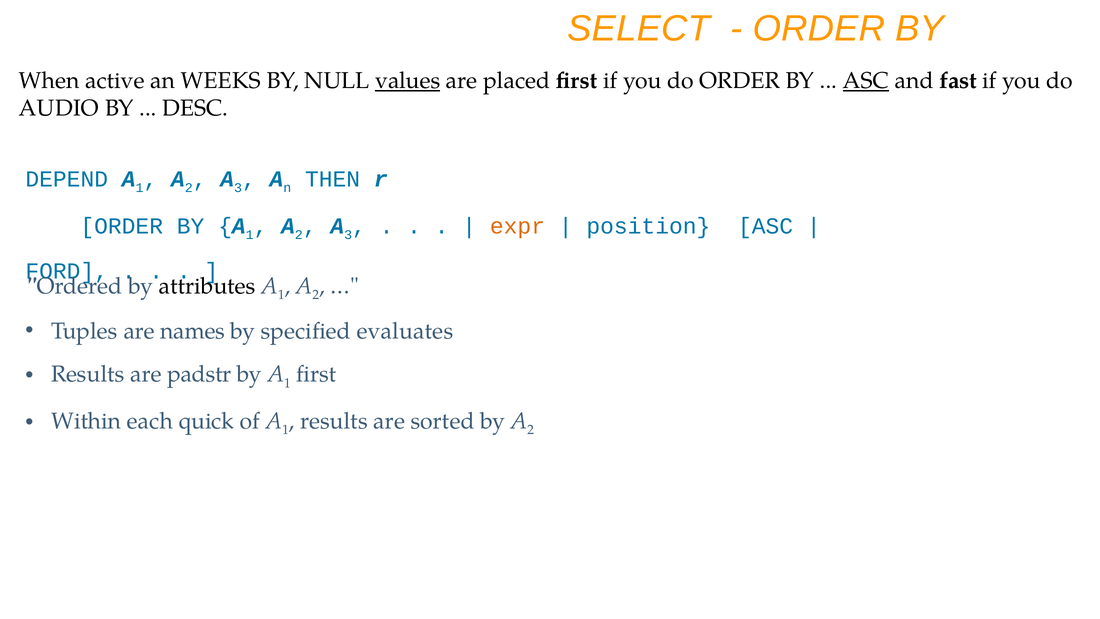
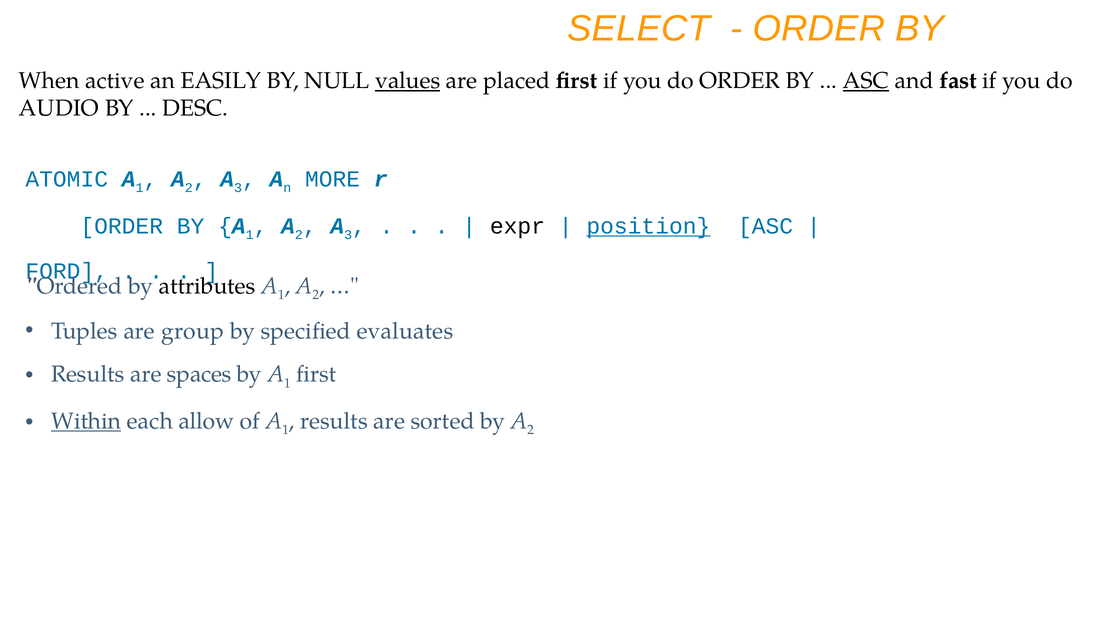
WEEKS: WEEKS -> EASILY
DEPEND: DEPEND -> ATOMIC
THEN: THEN -> MORE
expr colour: orange -> black
position underline: none -> present
names: names -> group
padstr: padstr -> spaces
Within underline: none -> present
quick: quick -> allow
